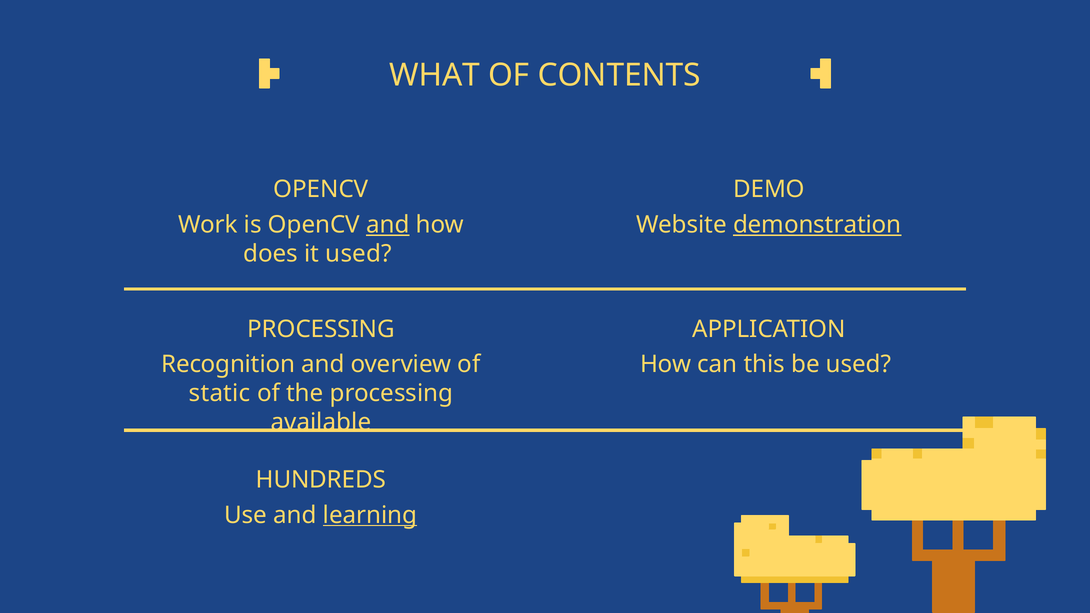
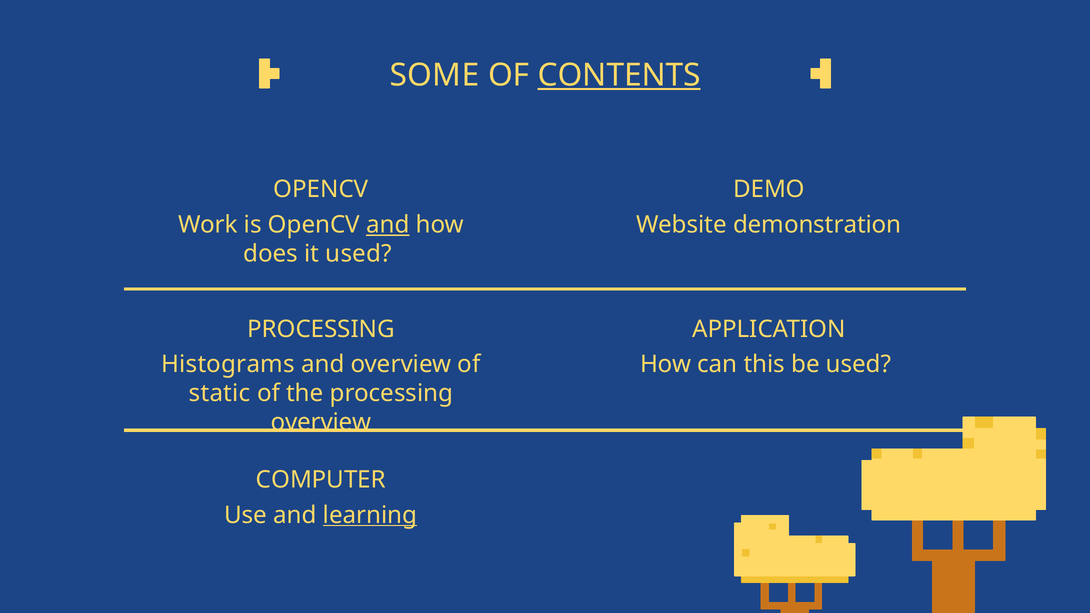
WHAT: WHAT -> SOME
CONTENTS underline: none -> present
demonstration underline: present -> none
Recognition: Recognition -> Histograms
available at (321, 422): available -> overview
HUNDREDS: HUNDREDS -> COMPUTER
